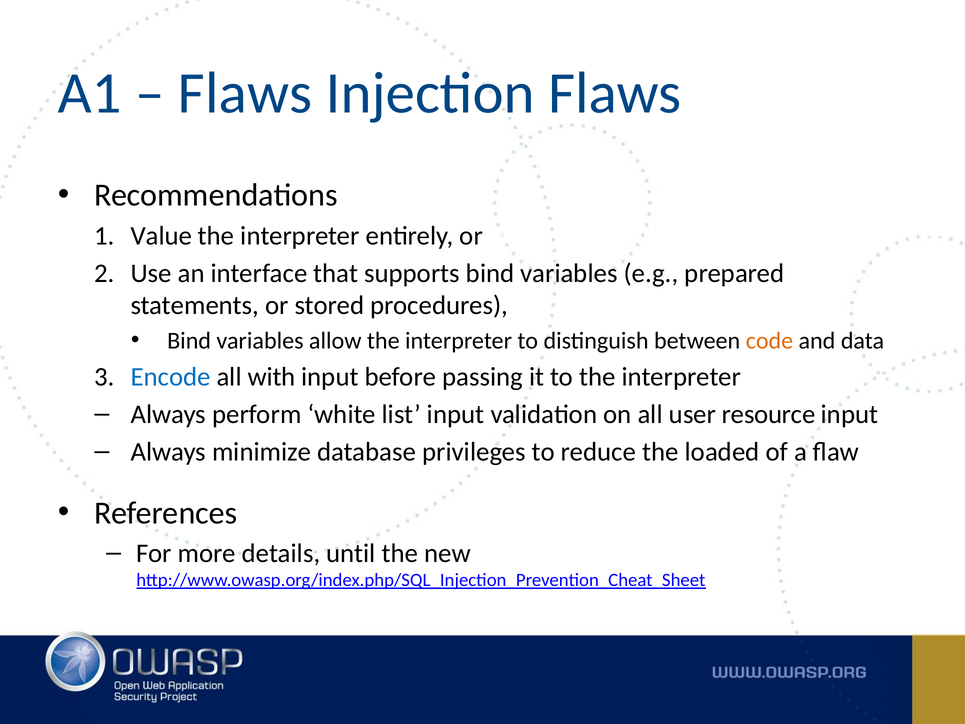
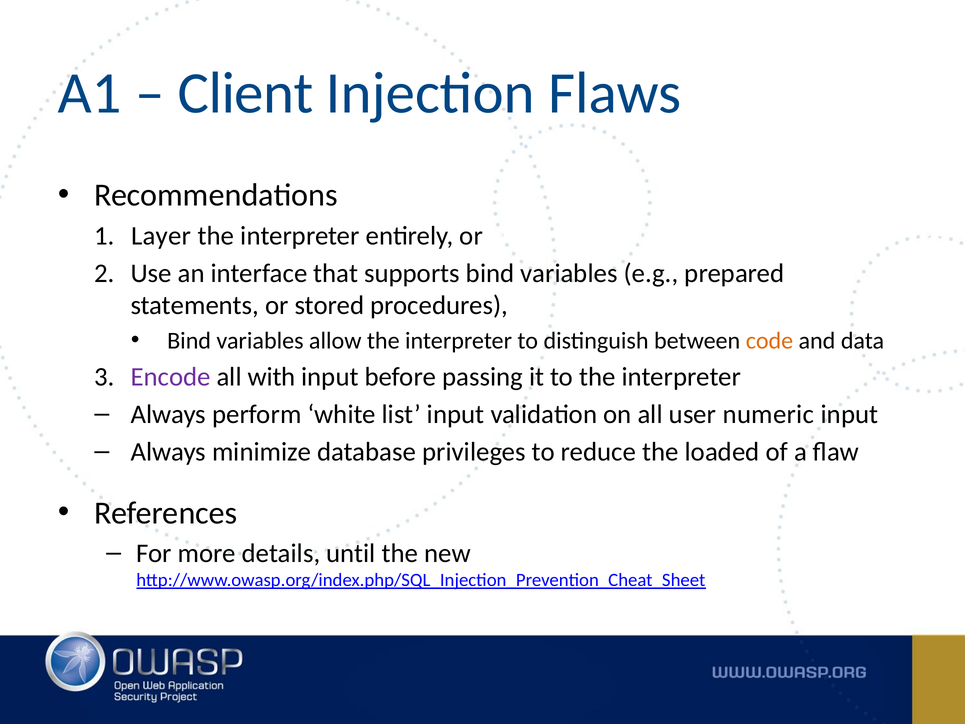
Flaws at (245, 93): Flaws -> Client
Value: Value -> Layer
Encode colour: blue -> purple
resource: resource -> numeric
